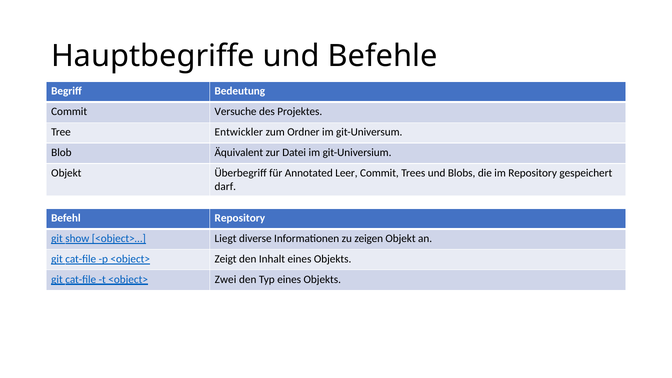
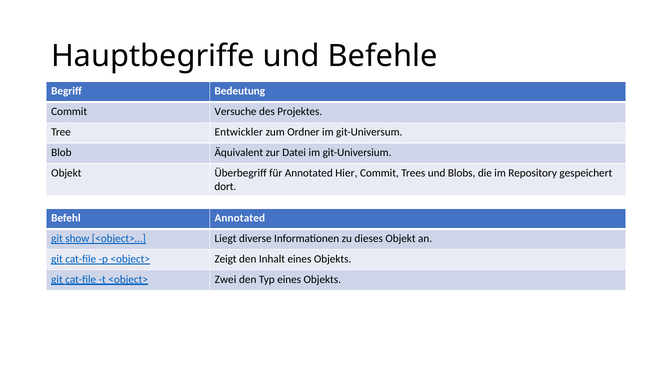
Leer: Leer -> Hier
darf: darf -> dort
Befehl Repository: Repository -> Annotated
zeigen: zeigen -> dieses
